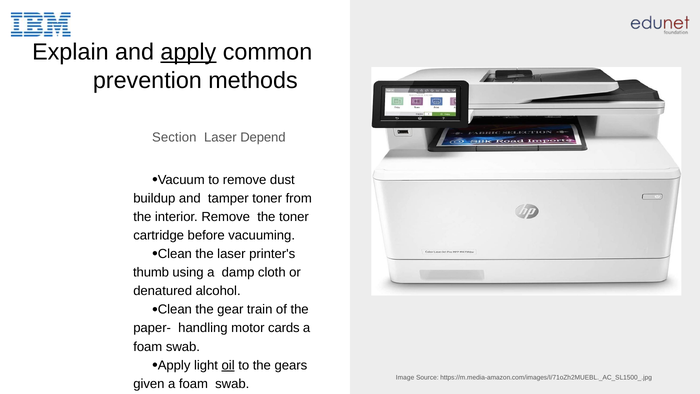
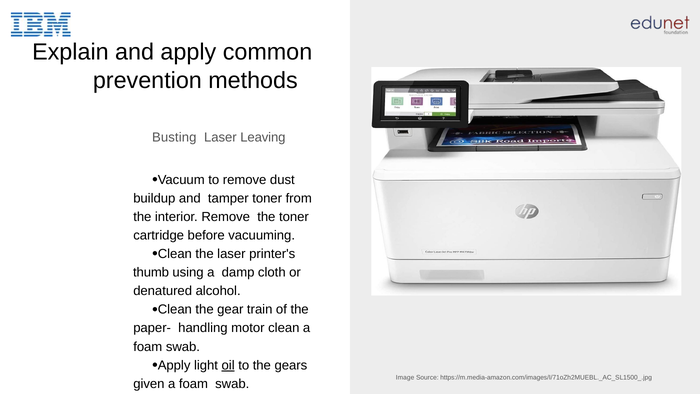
apply underline: present -> none
Section: Section -> Busting
Depend: Depend -> Leaving
cards: cards -> clean
